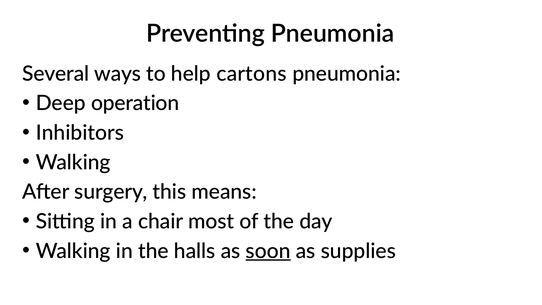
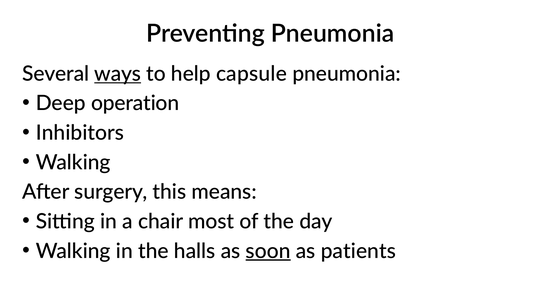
ways underline: none -> present
cartons: cartons -> capsule
supplies: supplies -> patients
